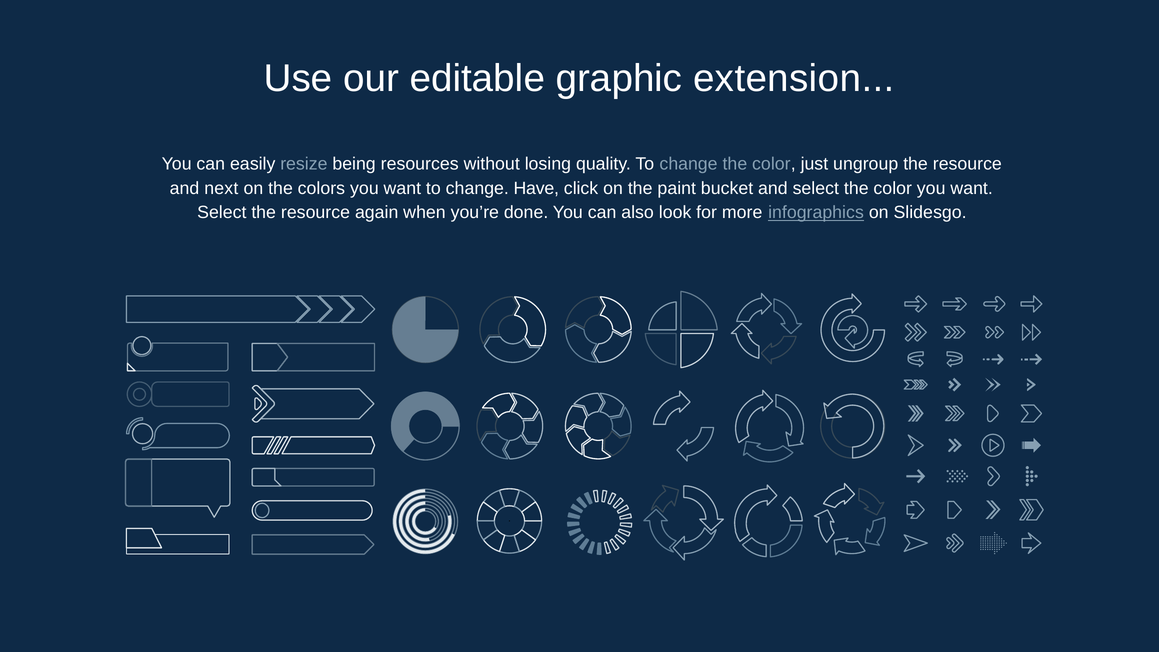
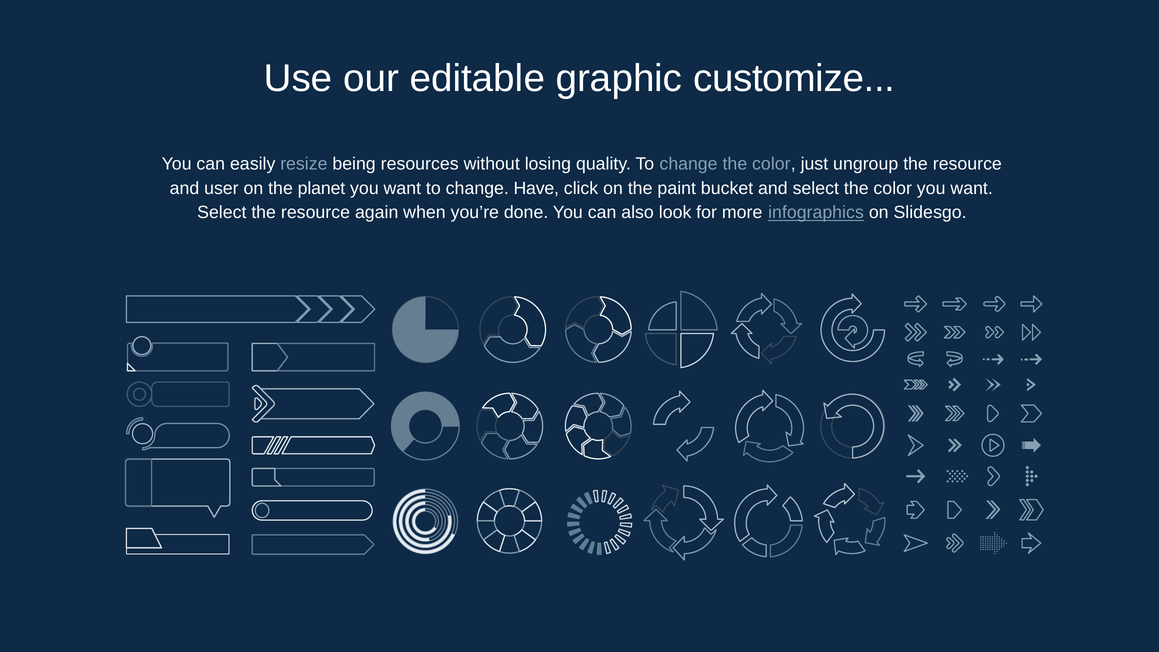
extension: extension -> customize
next: next -> user
colors: colors -> planet
